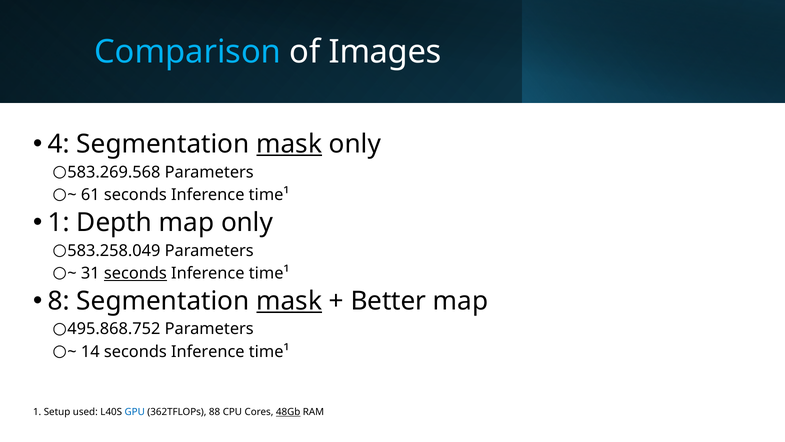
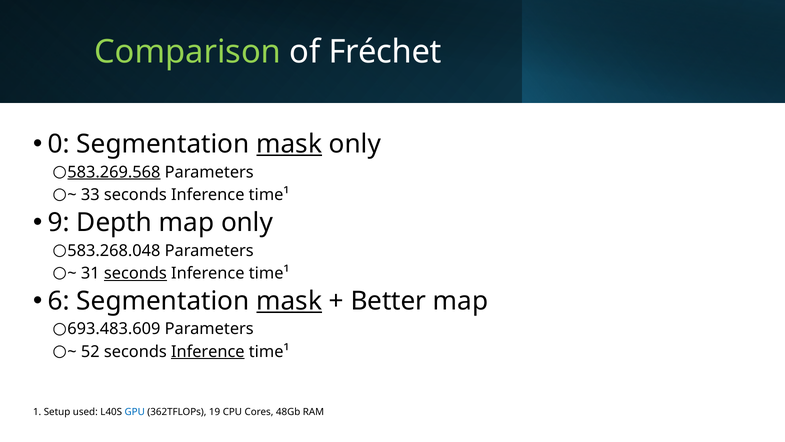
Comparison colour: light blue -> light green
Images: Images -> Fréchet
4: 4 -> 0
583.269.568 underline: none -> present
61: 61 -> 33
1 at (59, 222): 1 -> 9
583.258.049: 583.258.049 -> 583.268.048
8: 8 -> 6
495.868.752: 495.868.752 -> 693.483.609
14: 14 -> 52
Inference at (208, 351) underline: none -> present
88: 88 -> 19
48Gb underline: present -> none
